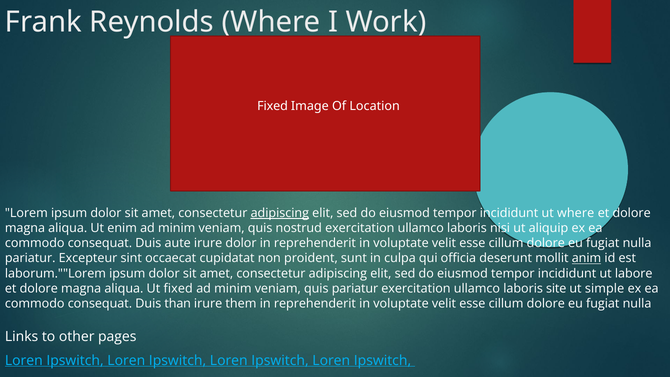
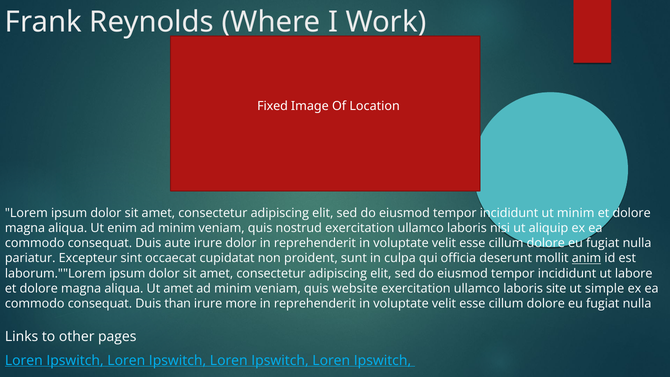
adipiscing at (280, 213) underline: present -> none
ut where: where -> minim
Ut fixed: fixed -> amet
quis pariatur: pariatur -> website
them: them -> more
